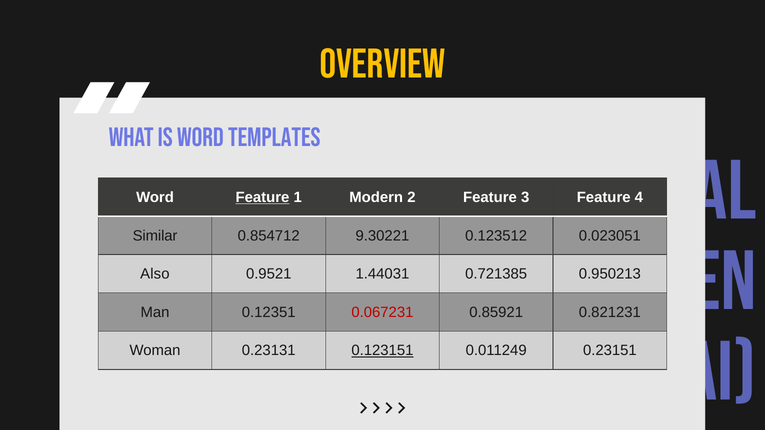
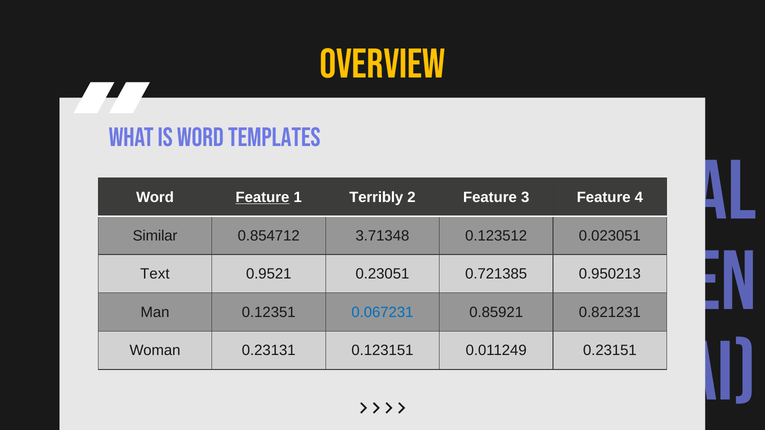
Modern: Modern -> Terribly
9.30221: 9.30221 -> 3.71348
Also: Also -> Text
1.44031: 1.44031 -> 0.23051
0.067231 colour: red -> blue
0.123151 underline: present -> none
